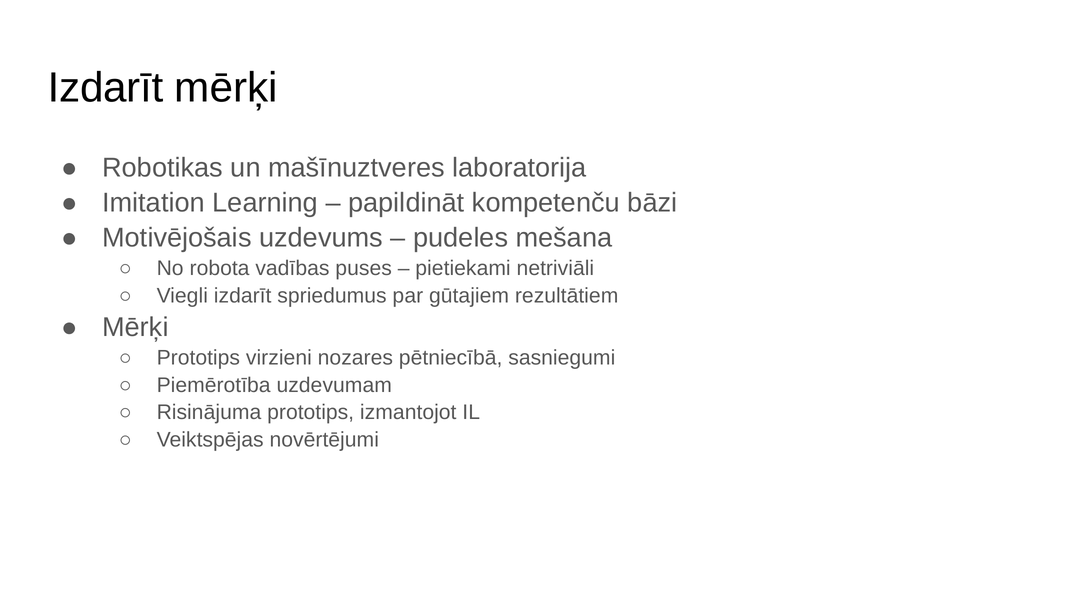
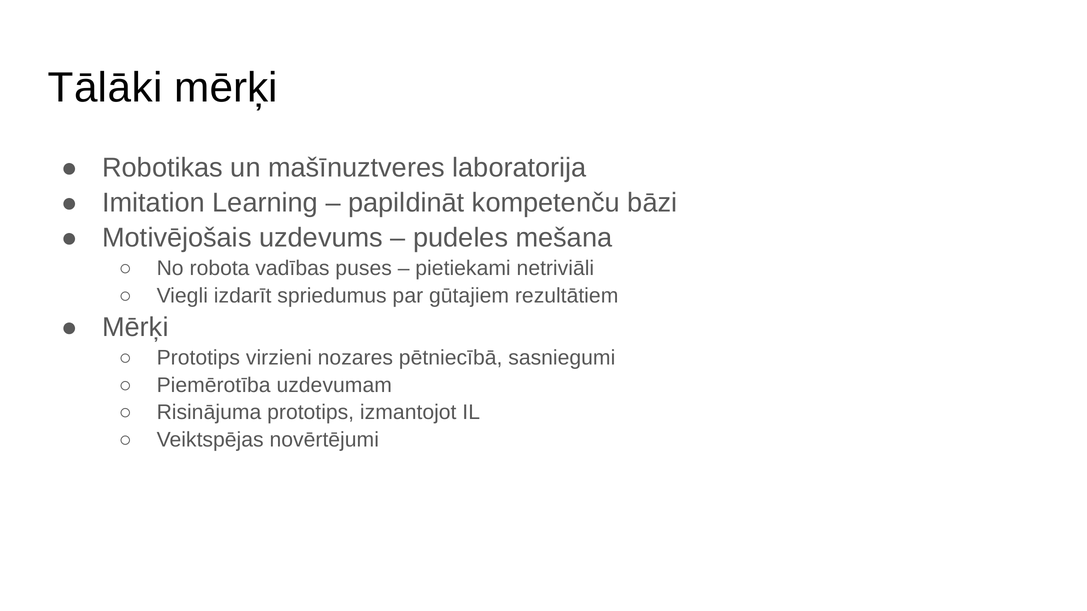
Izdarīt at (106, 88): Izdarīt -> Tālāki
